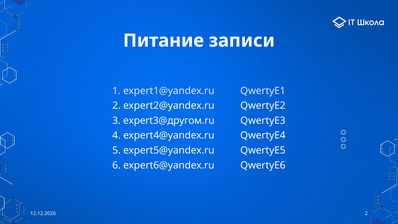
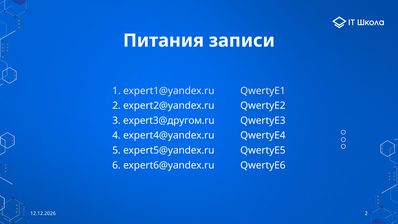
Питание: Питание -> Питания
